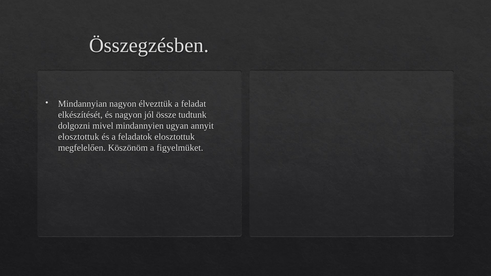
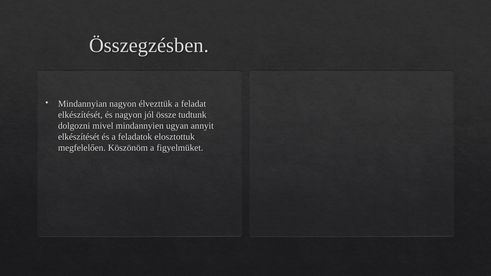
elosztottuk at (79, 137): elosztottuk -> elkészítését
